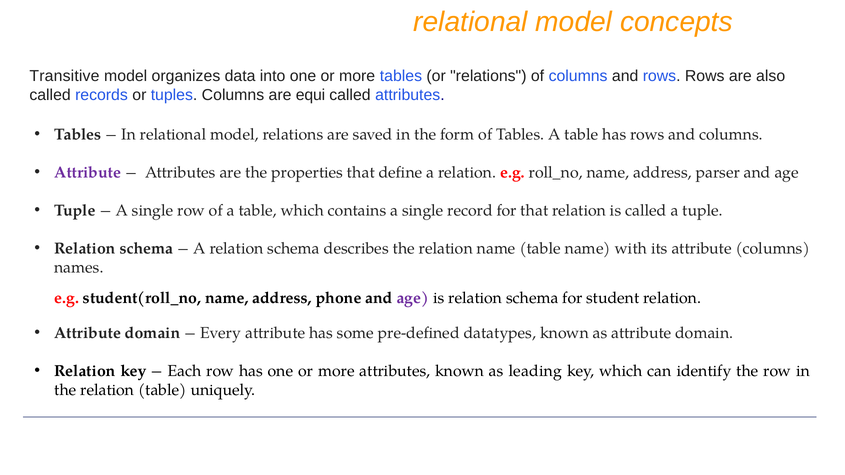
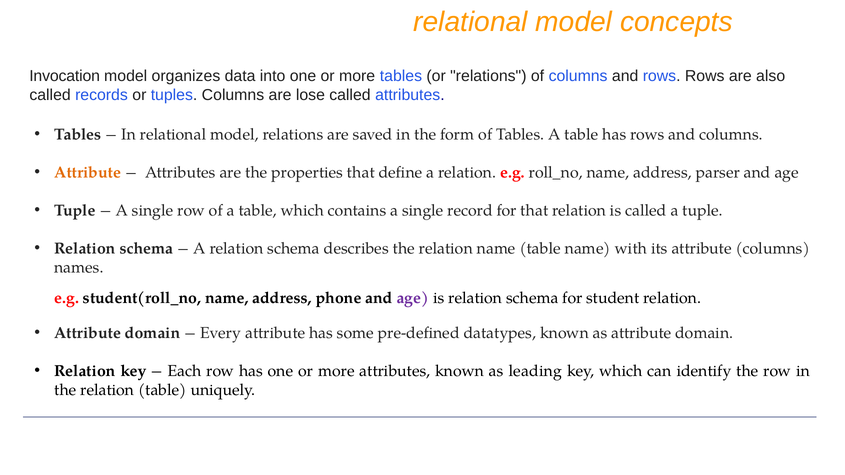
Transitive: Transitive -> Invocation
equi: equi -> lose
Attribute at (88, 173) colour: purple -> orange
